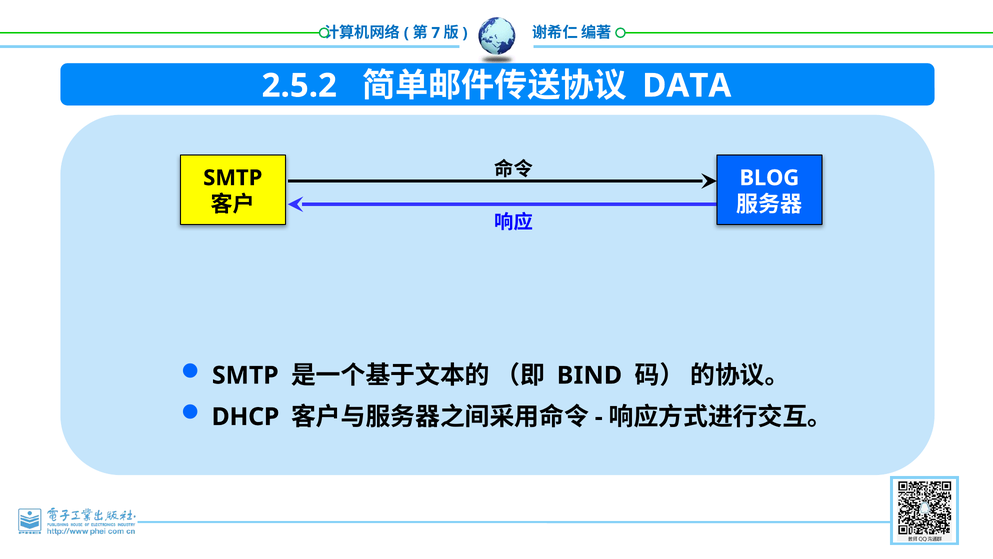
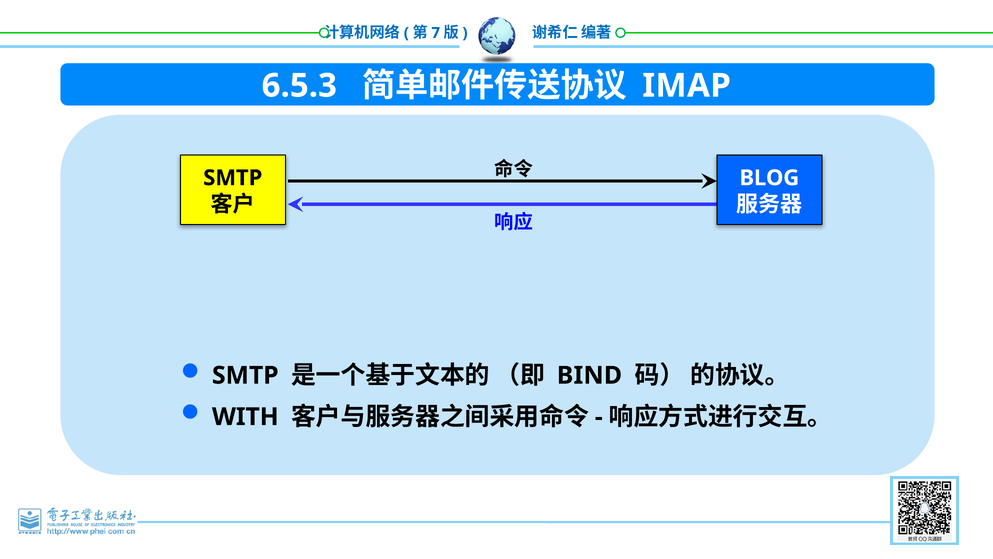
2.5.2: 2.5.2 -> 6.5.3
DATA: DATA -> IMAP
DHCP: DHCP -> WITH
